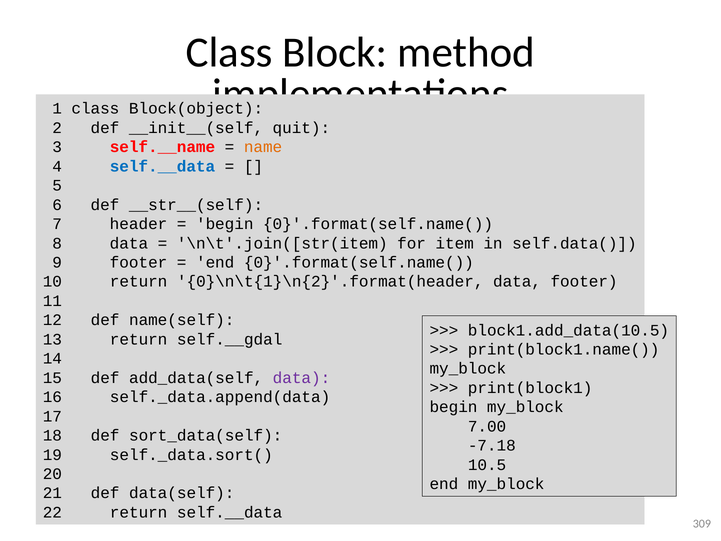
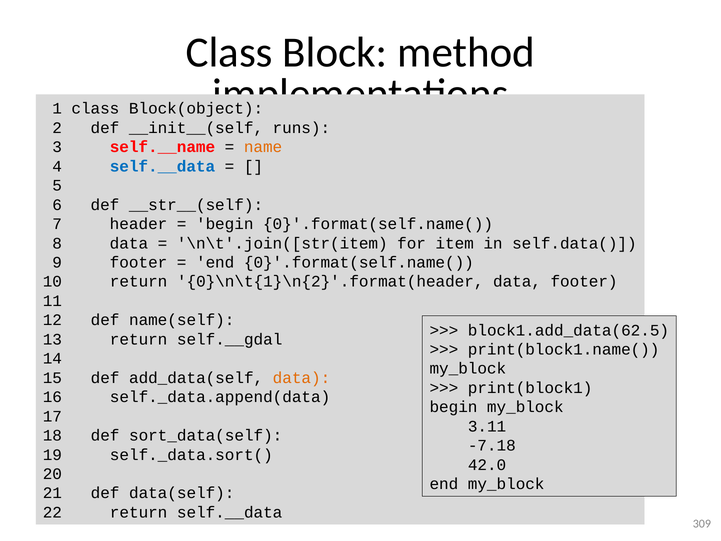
quit: quit -> runs
block1.add_data(10.5: block1.add_data(10.5 -> block1.add_data(62.5
data at (302, 378) colour: purple -> orange
7.00: 7.00 -> 3.11
10.5: 10.5 -> 42.0
